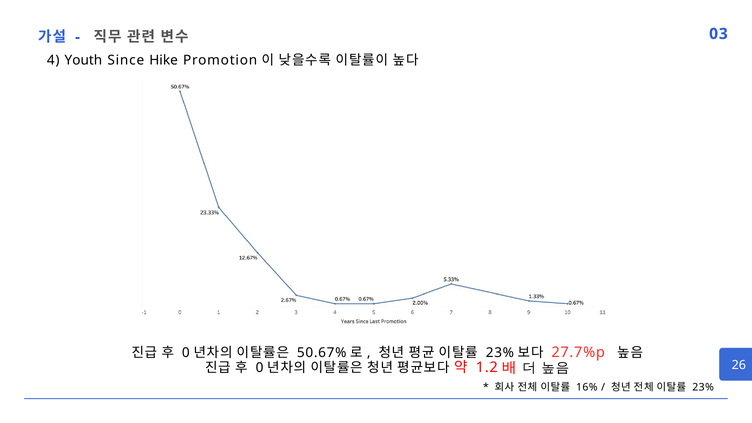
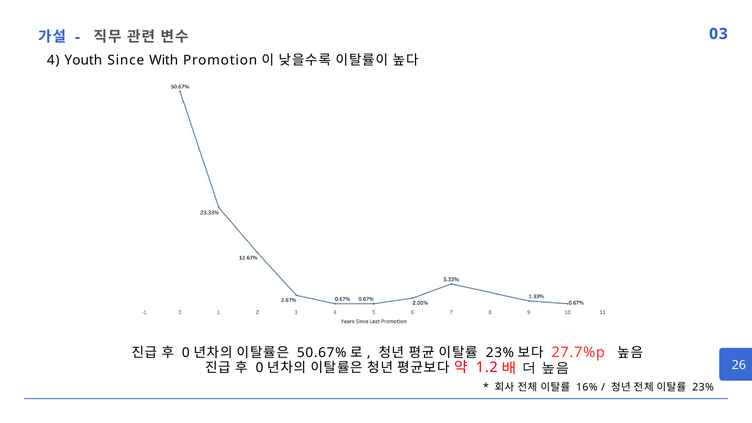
Hike: Hike -> With
